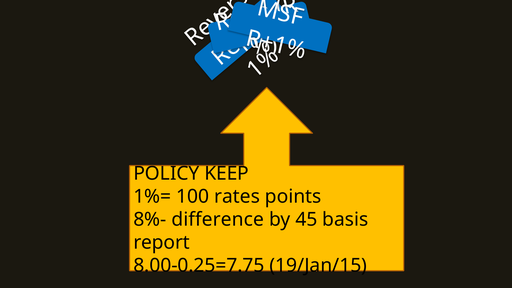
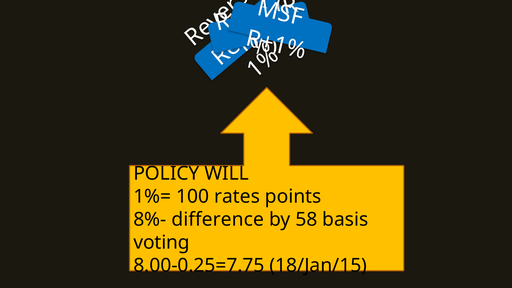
KEEP: KEEP -> WILL
45: 45 -> 58
report: report -> voting
19/Jan/15: 19/Jan/15 -> 18/Jan/15
